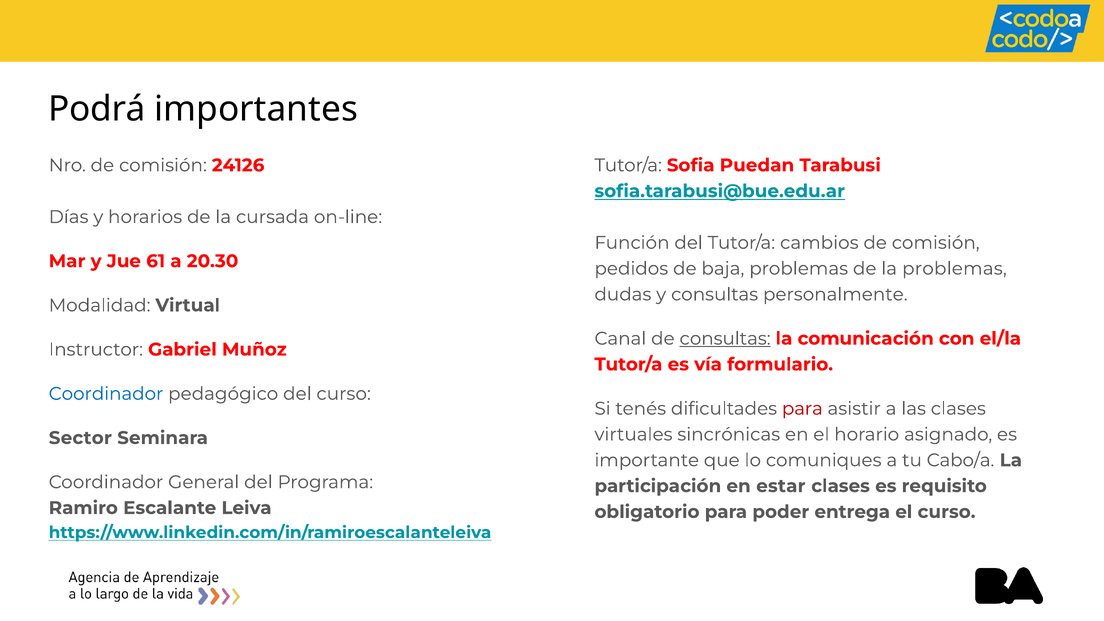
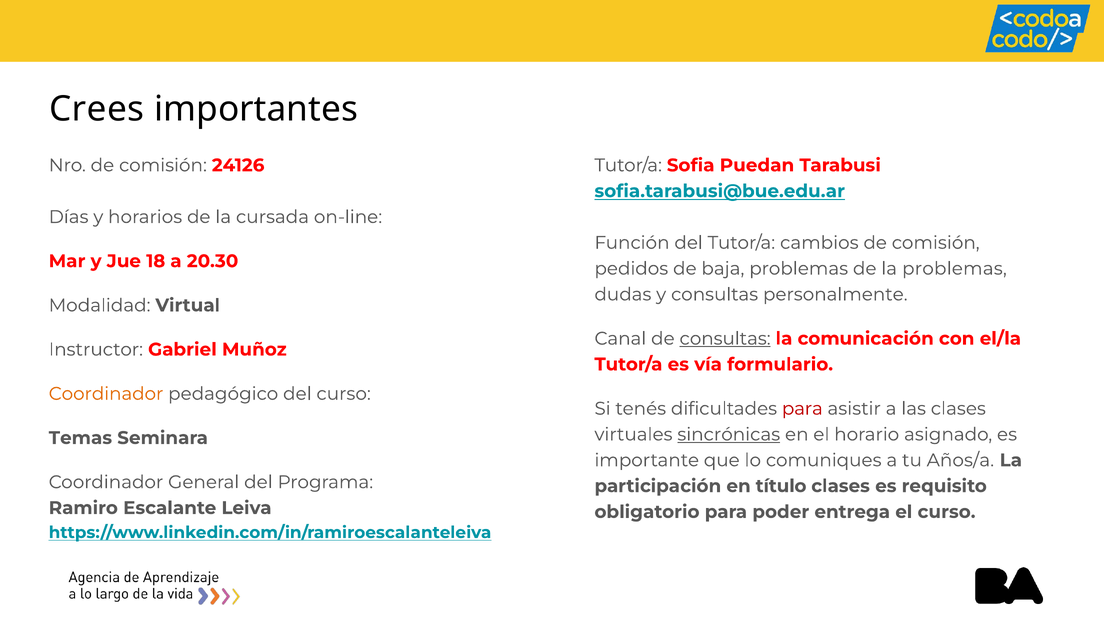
Podrá: Podrá -> Crees
61: 61 -> 18
Coordinador at (106, 394) colour: blue -> orange
sincrónicas underline: none -> present
Sector: Sector -> Temas
Cabo/a: Cabo/a -> Años/a
estar: estar -> título
